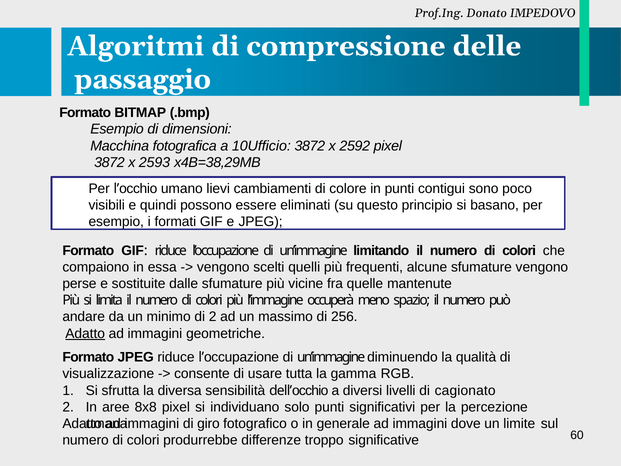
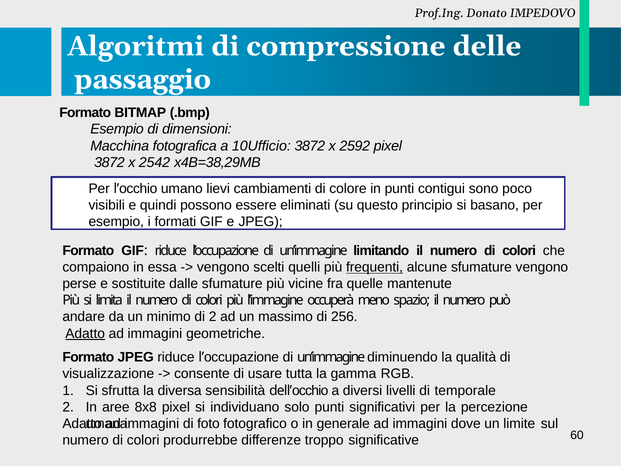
2593: 2593 -> 2542
frequenti underline: none -> present
cagionato: cagionato -> temporale
giro: giro -> foto
